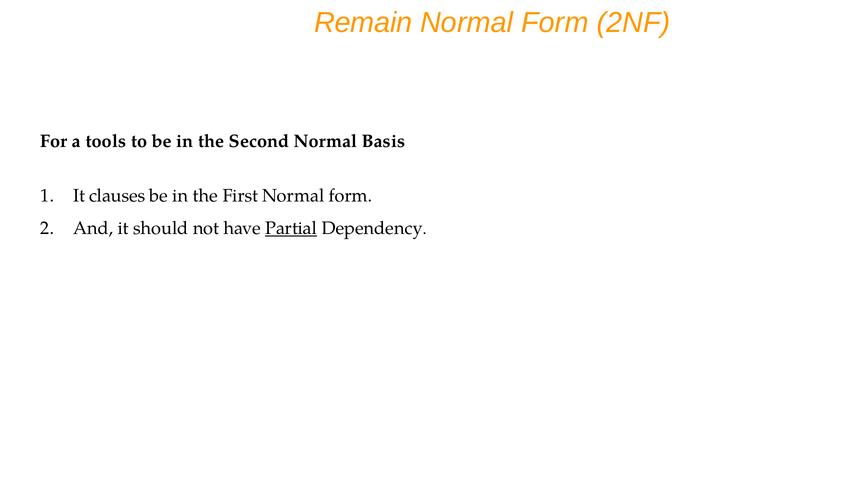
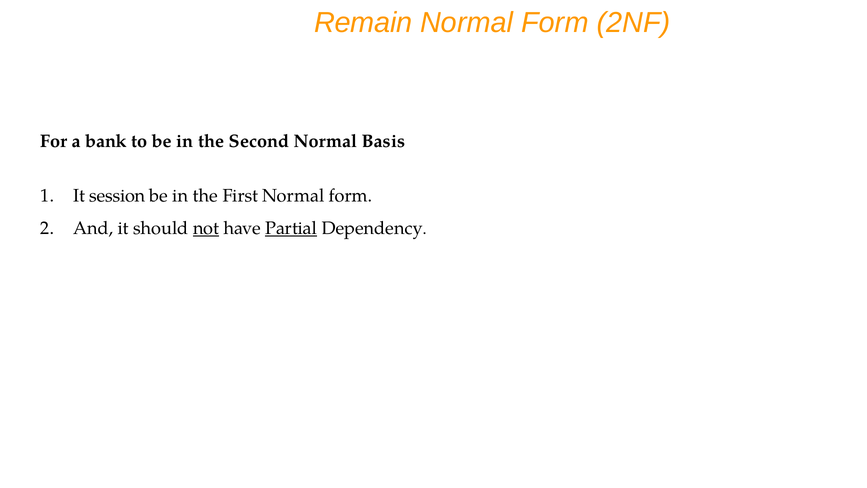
tools: tools -> bank
clauses: clauses -> session
not underline: none -> present
